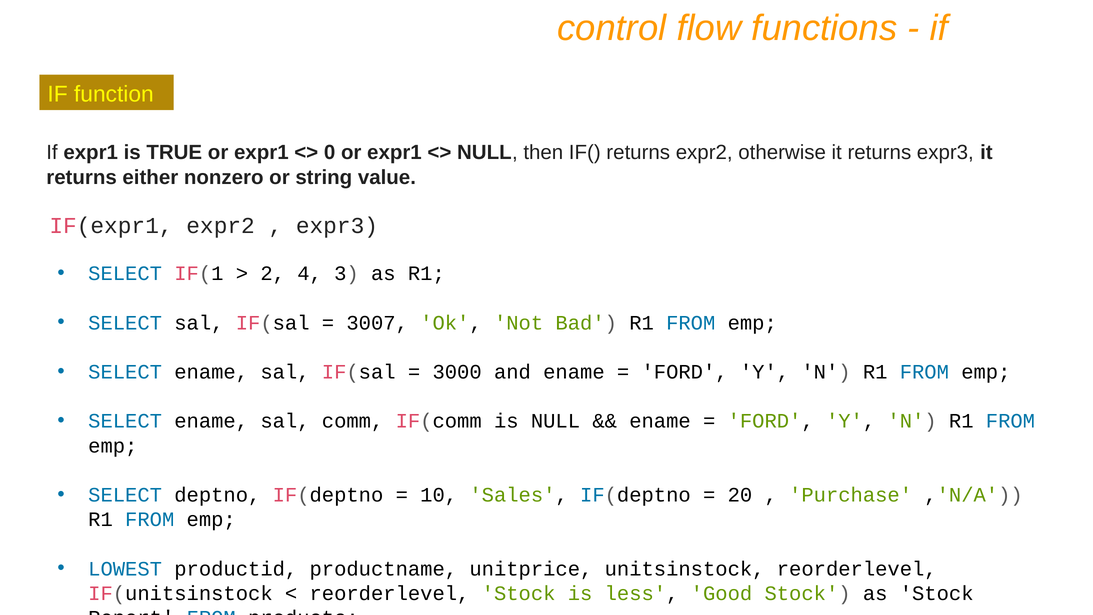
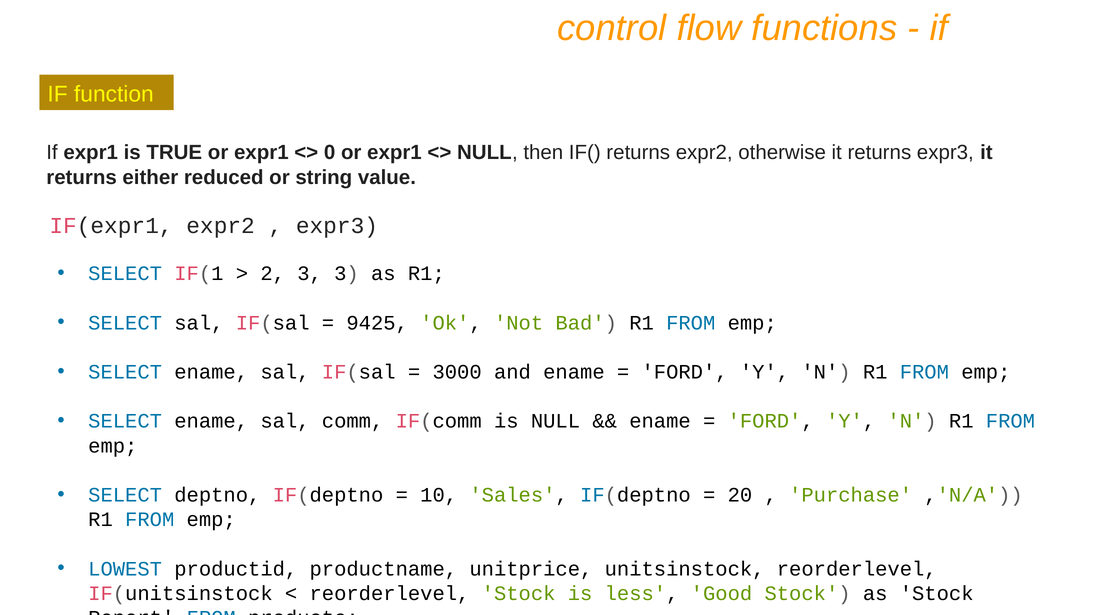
nonzero: nonzero -> reduced
2 4: 4 -> 3
3007: 3007 -> 9425
